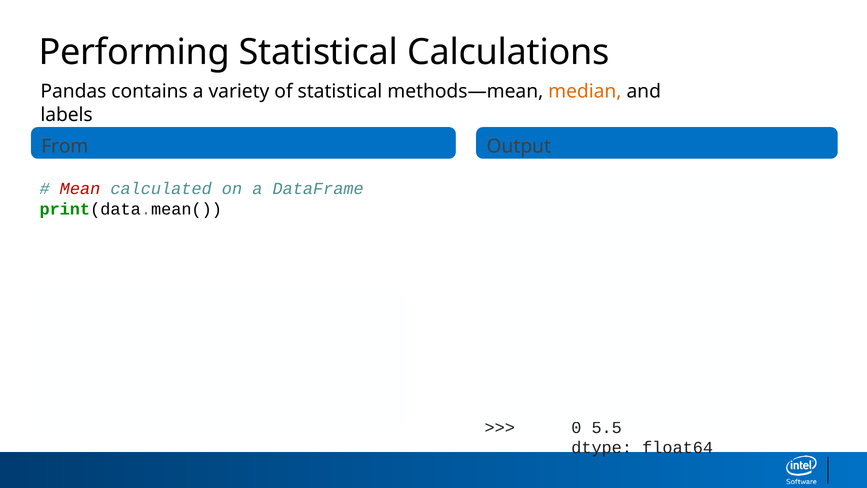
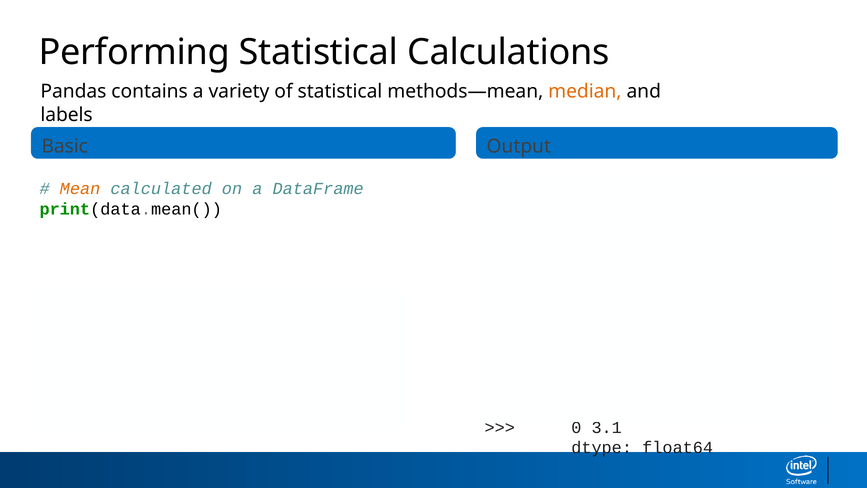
From: From -> Basic
Mean colour: red -> orange
5.5: 5.5 -> 3.1
